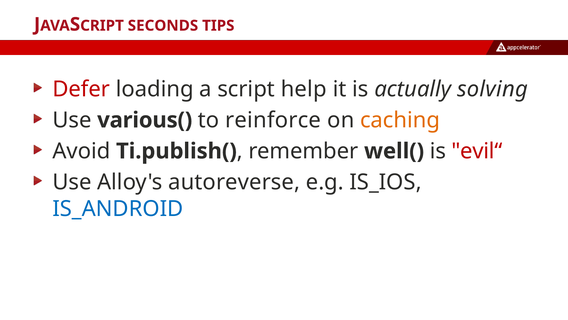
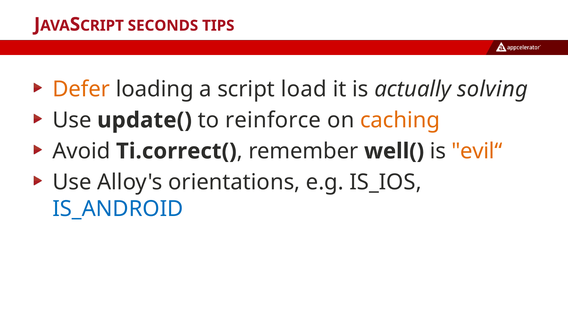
Defer colour: red -> orange
help: help -> load
various(: various( -> update(
Ti.publish(: Ti.publish( -> Ti.correct(
evil“ colour: red -> orange
autoreverse: autoreverse -> orientations
